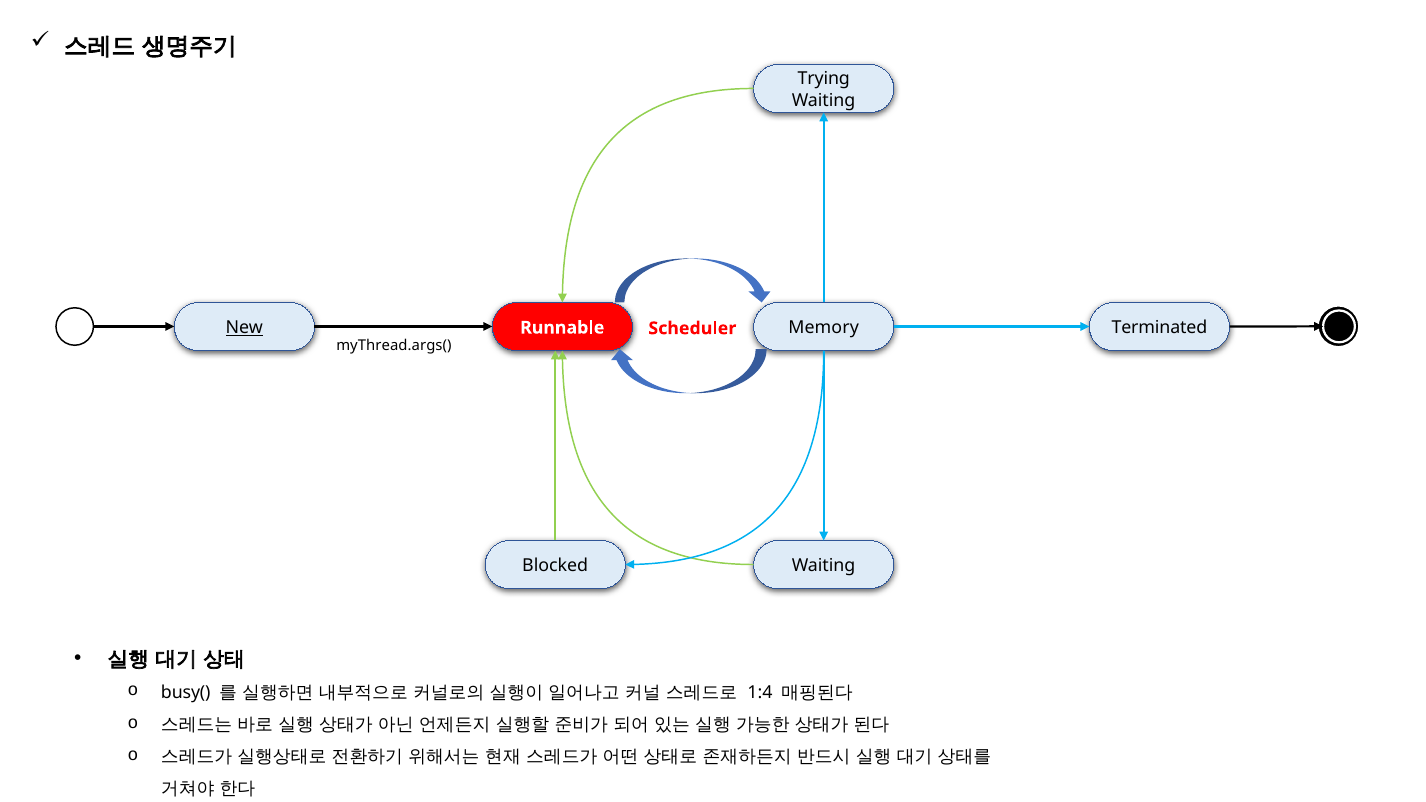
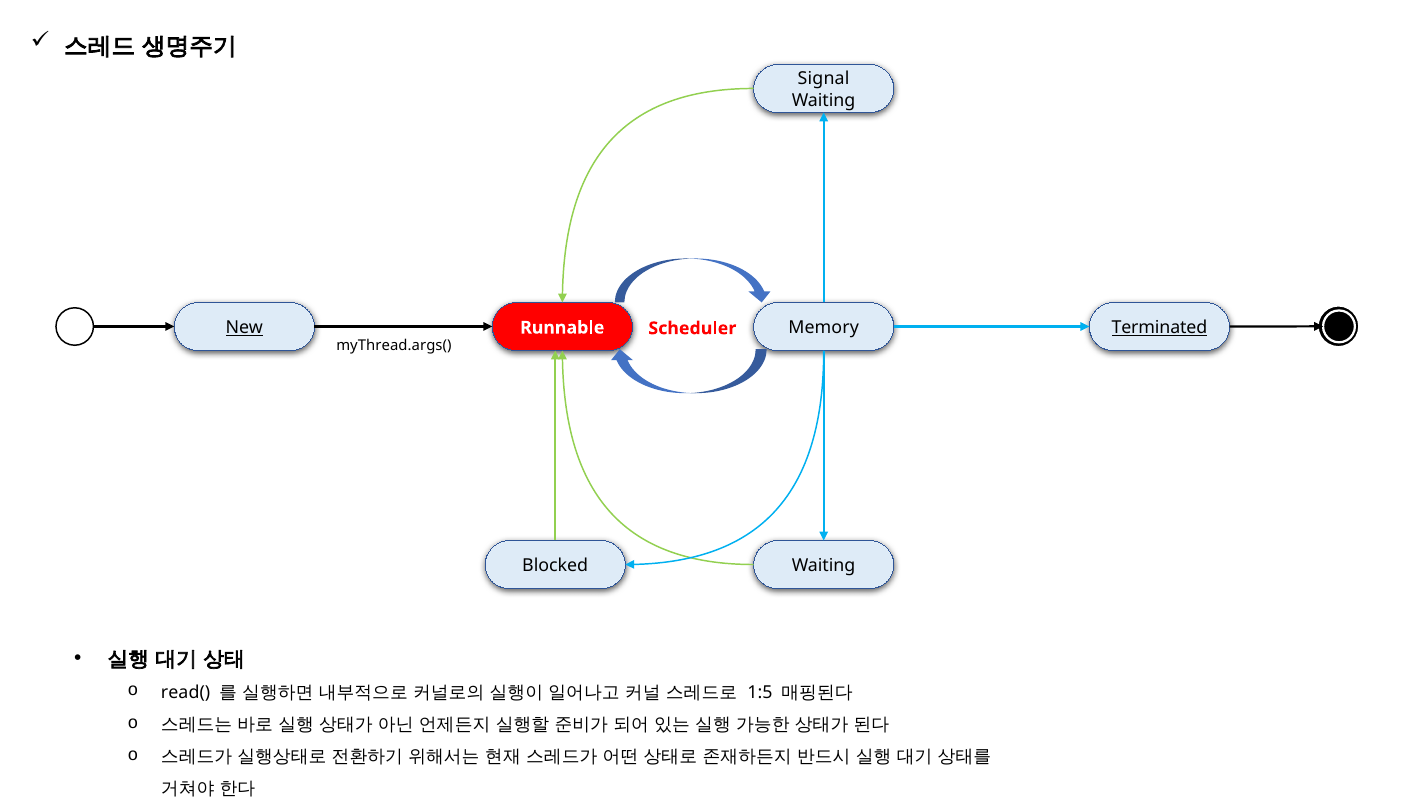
Trying: Trying -> Signal
Terminated underline: none -> present
busy(: busy( -> read(
1:4: 1:4 -> 1:5
